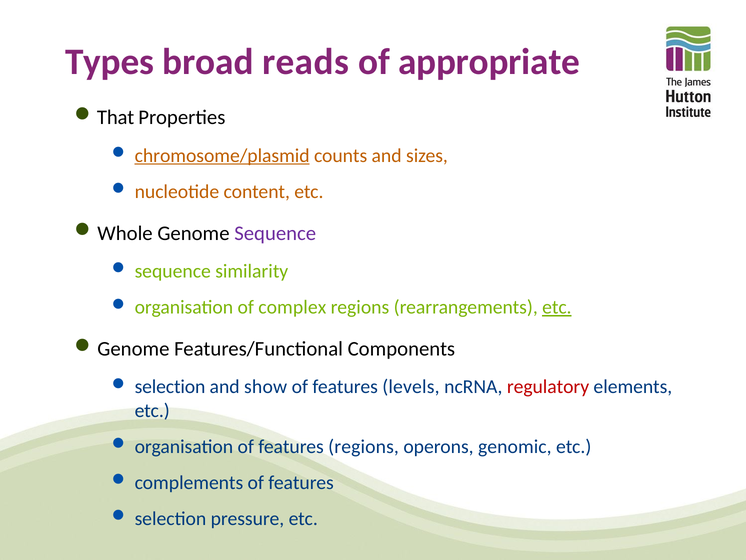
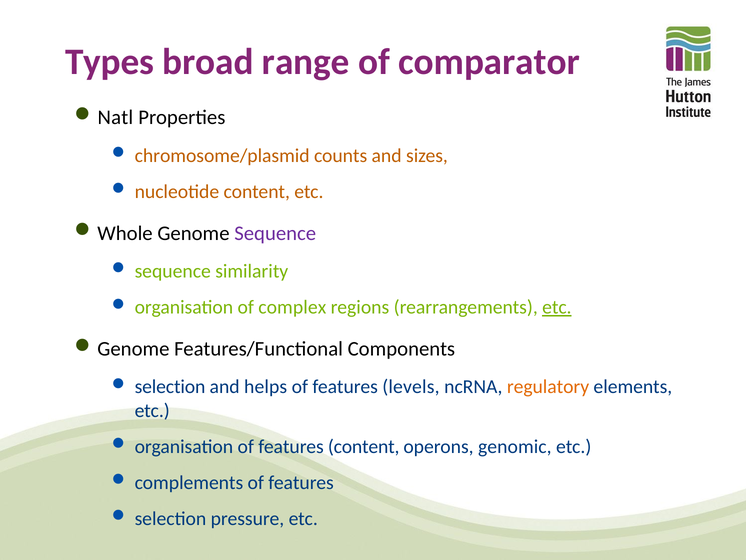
reads: reads -> range
appropriate: appropriate -> comparator
That: That -> Natl
chromosome/plasmid underline: present -> none
show: show -> helps
regulatory colour: red -> orange
features regions: regions -> content
